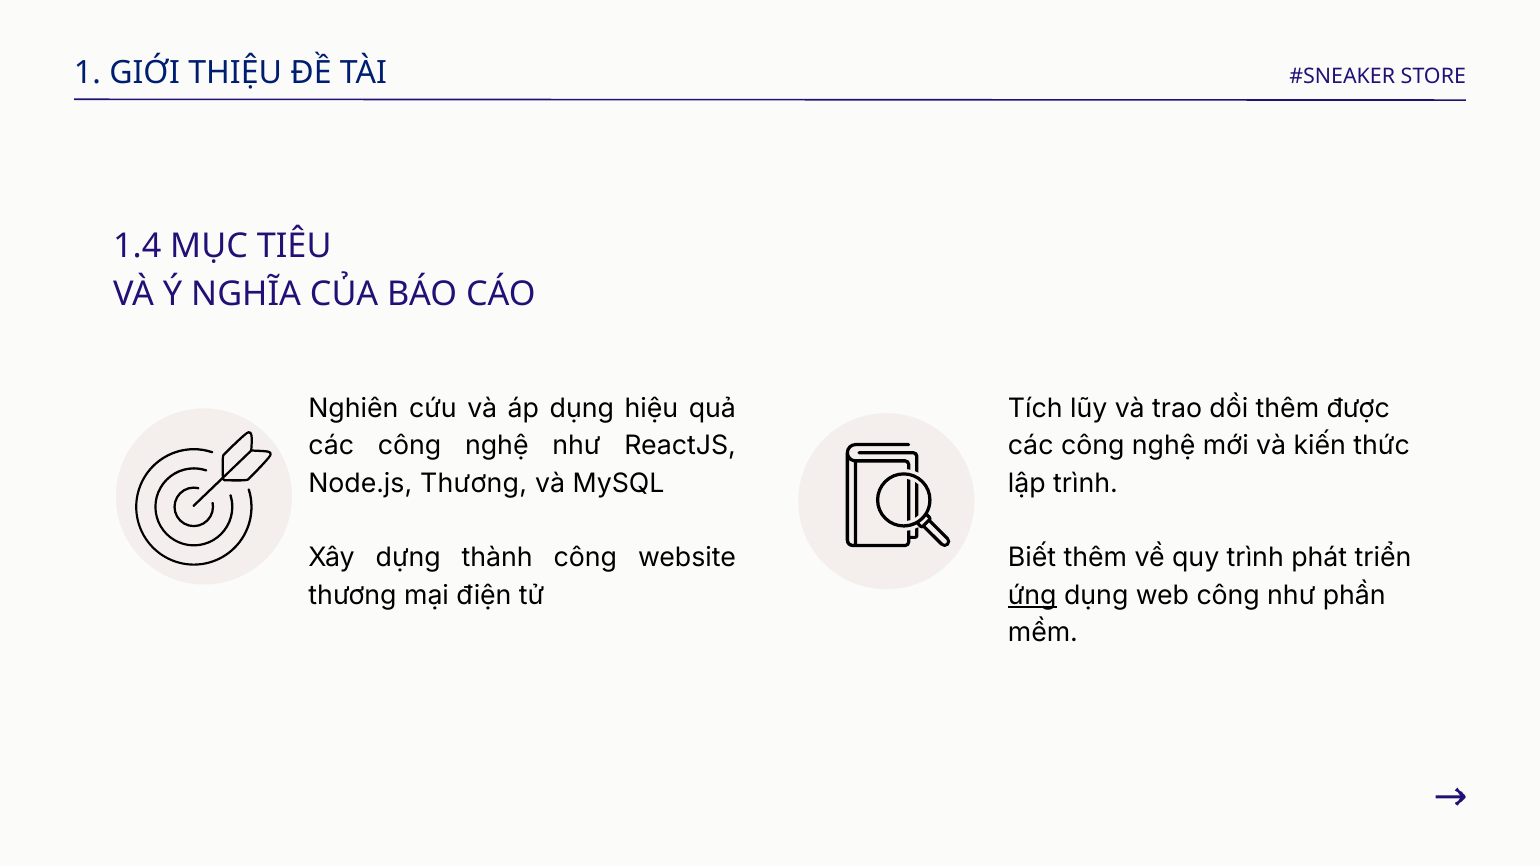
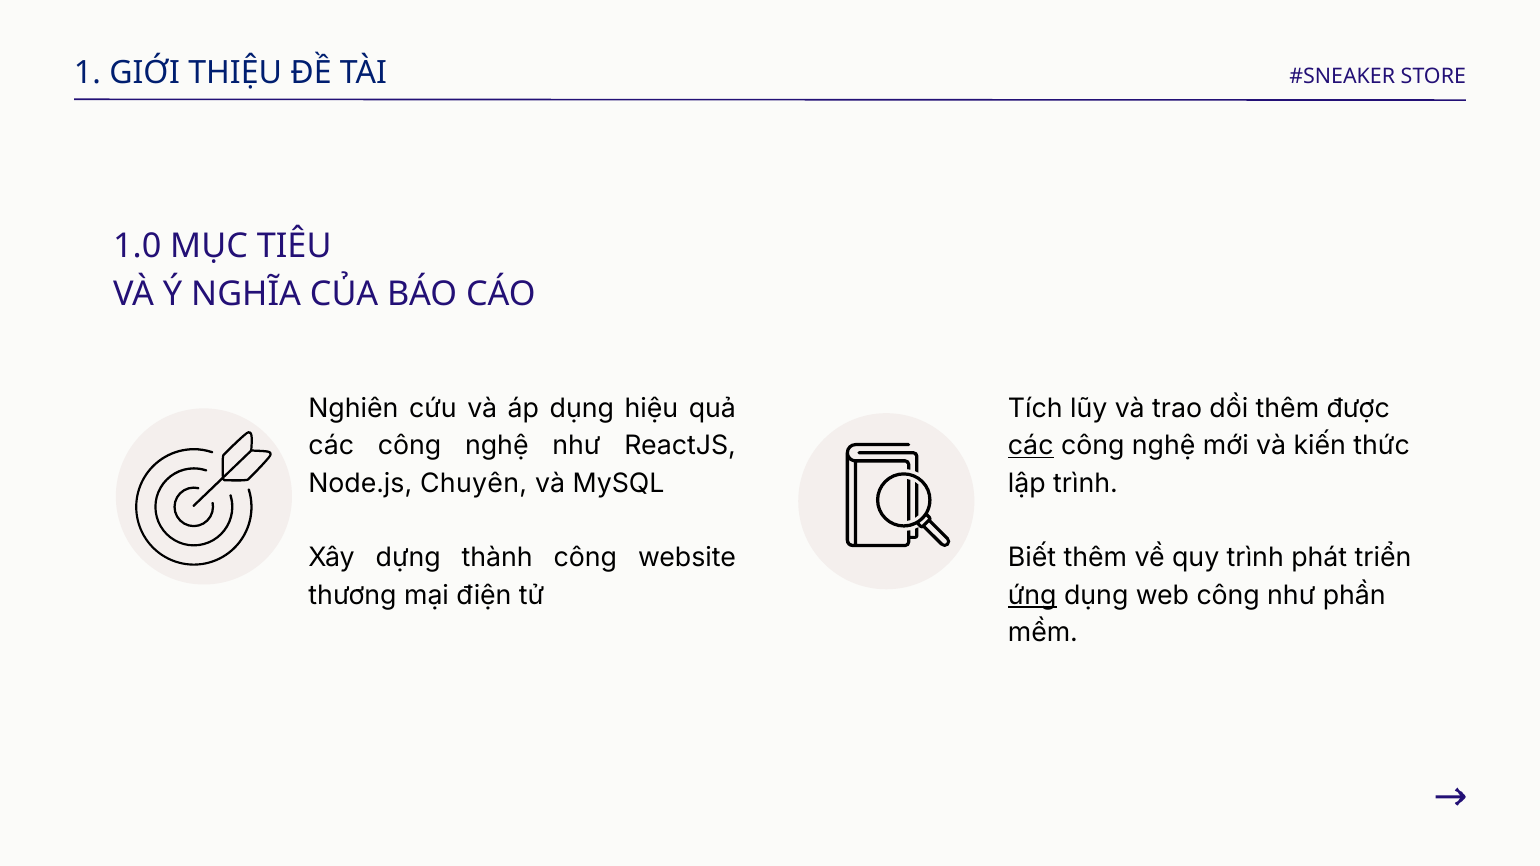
1.4: 1.4 -> 1.0
các at (1031, 446) underline: none -> present
Node.js Thương: Thương -> Chuyên
